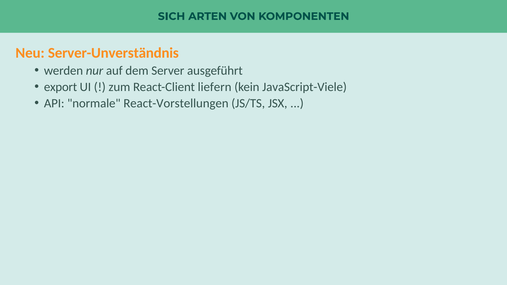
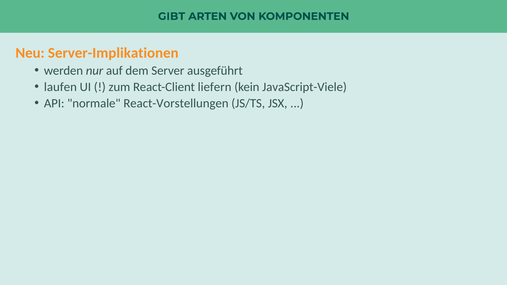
SICH: SICH -> GIBT
Server-Unverständnis: Server-Unverständnis -> Server-Implikationen
export: export -> laufen
